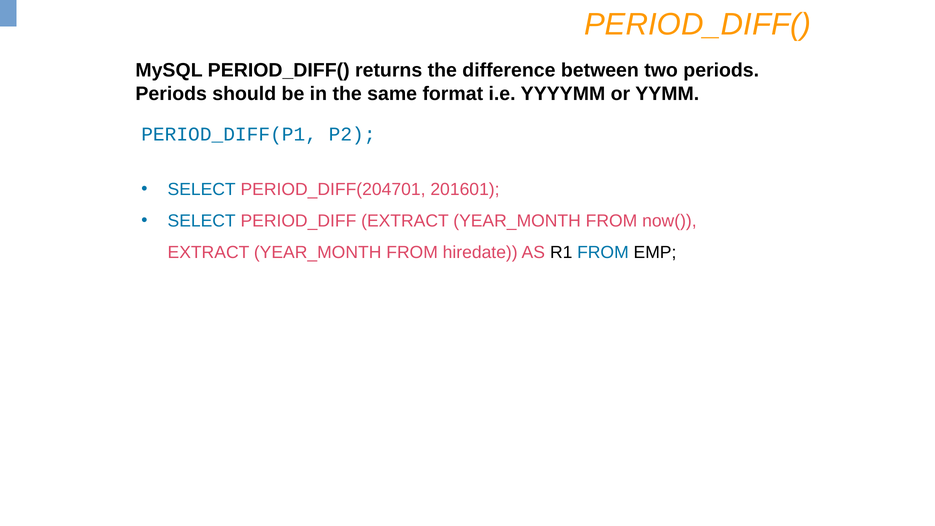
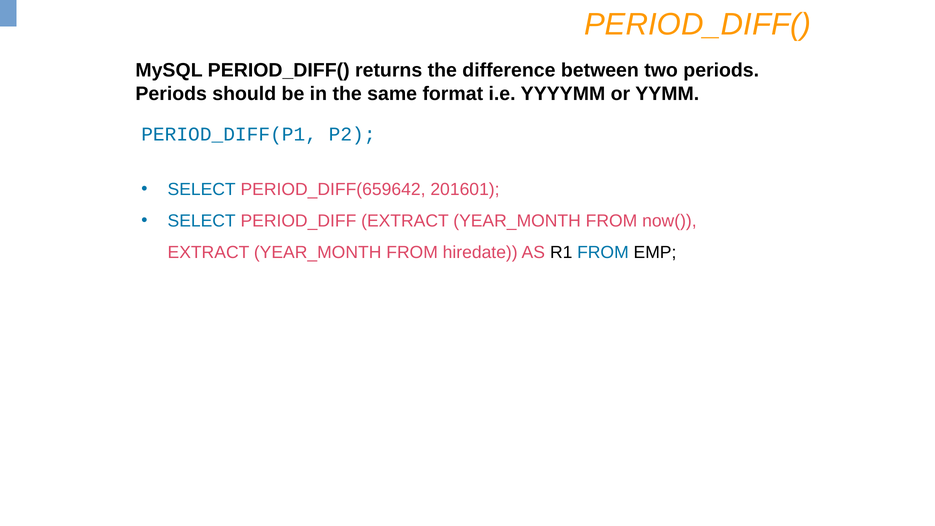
PERIOD_DIFF(204701: PERIOD_DIFF(204701 -> PERIOD_DIFF(659642
